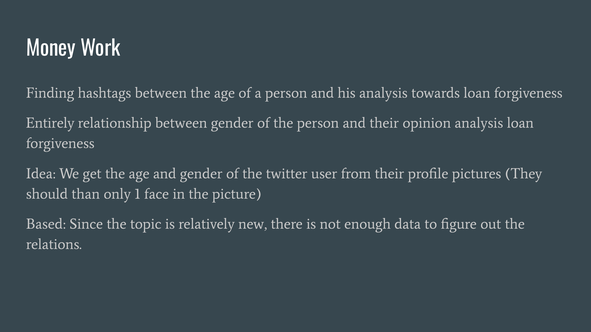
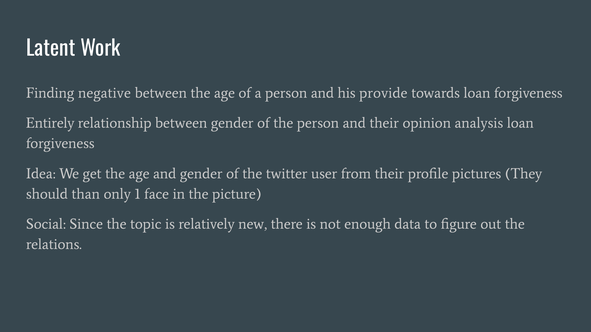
Money: Money -> Latent
hashtags: hashtags -> negative
his analysis: analysis -> provide
Based: Based -> Social
